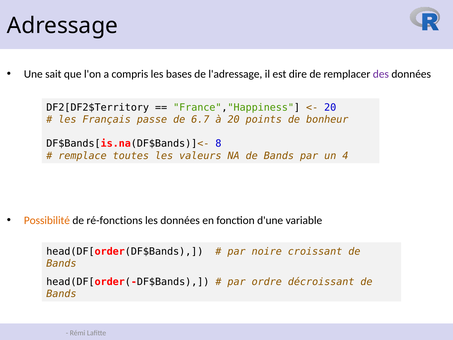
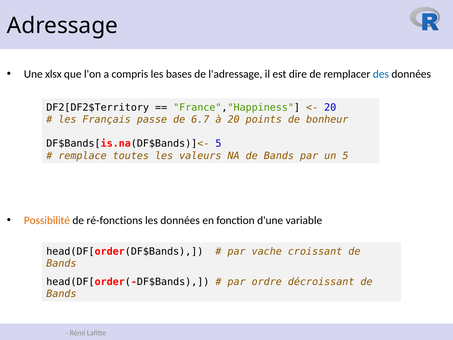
sait: sait -> xlsx
des colour: purple -> blue
DF$Bands[is.na(DF$Bands)]<- 8: 8 -> 5
un 4: 4 -> 5
noire: noire -> vache
